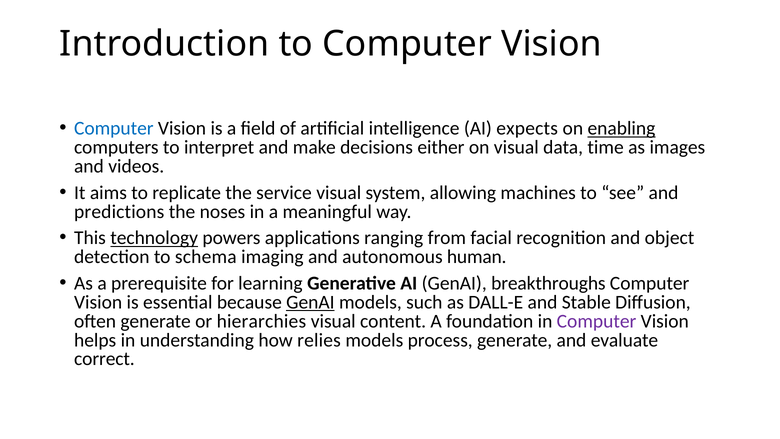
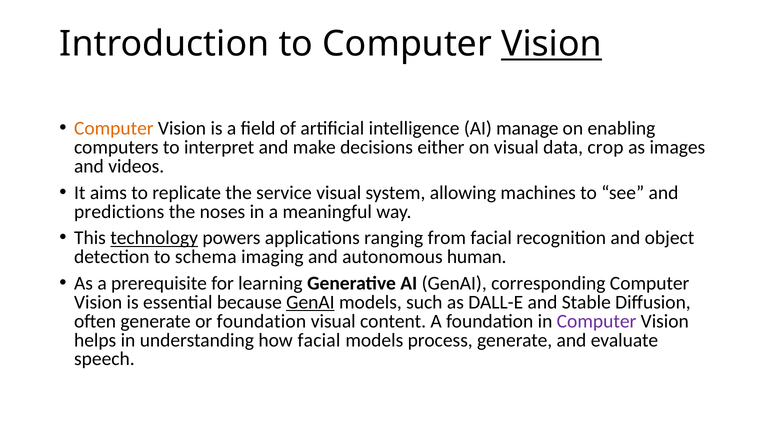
Vision at (551, 44) underline: none -> present
Computer at (114, 128) colour: blue -> orange
expects: expects -> manage
enabling underline: present -> none
time: time -> crop
breakthroughs: breakthroughs -> corresponding
or hierarchies: hierarchies -> foundation
how relies: relies -> facial
correct: correct -> speech
